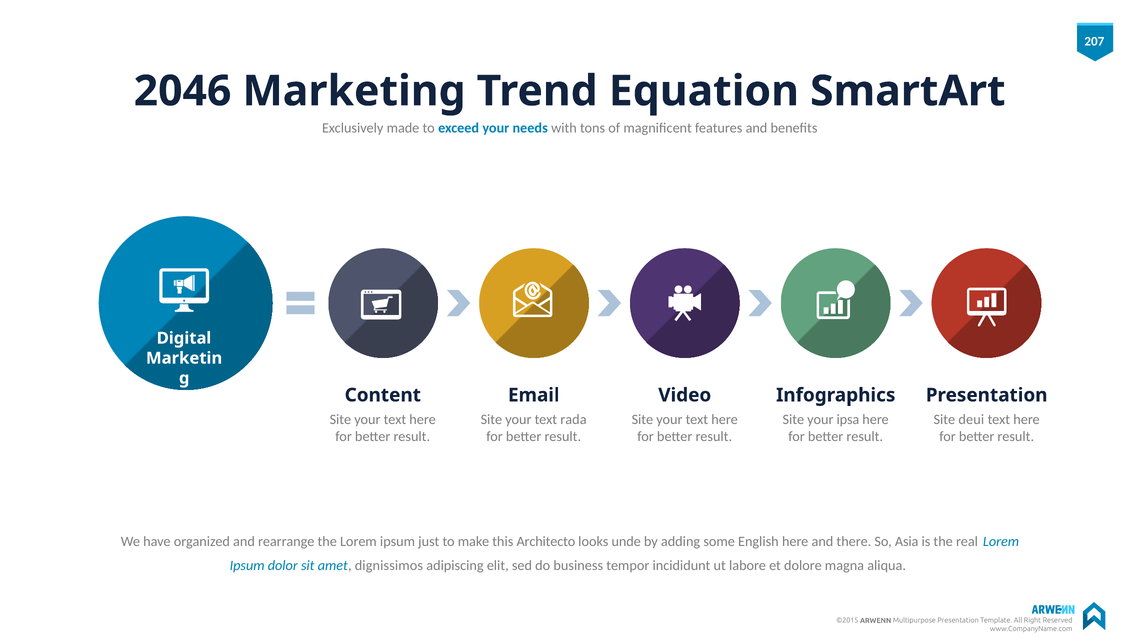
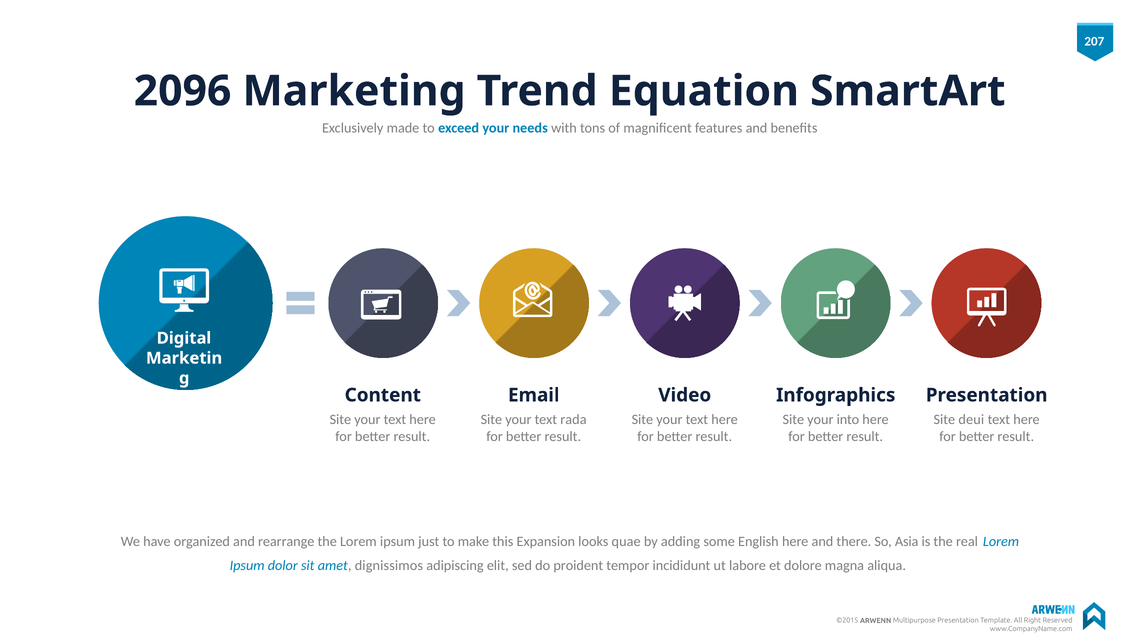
2046: 2046 -> 2096
ipsa: ipsa -> into
Architecto: Architecto -> Expansion
unde: unde -> quae
business: business -> proident
